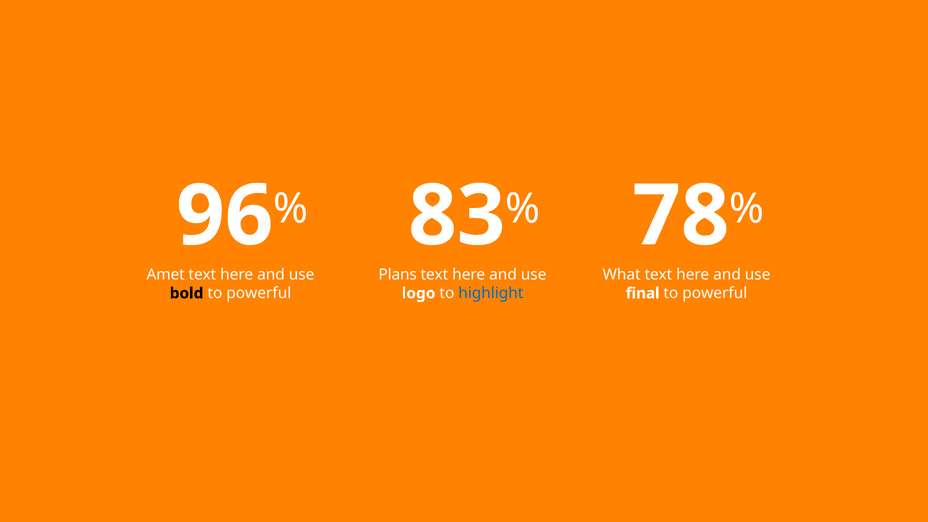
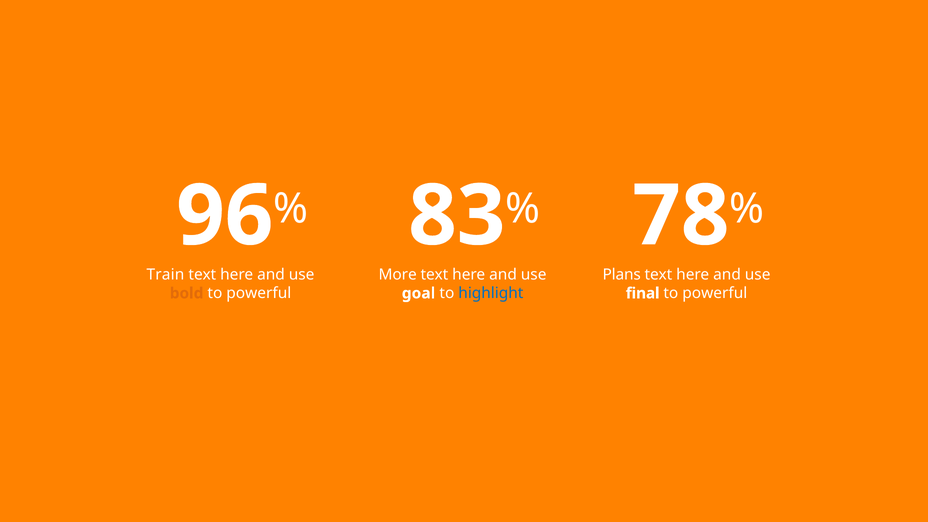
Amet: Amet -> Train
Plans: Plans -> More
What: What -> Plans
bold colour: black -> orange
logo: logo -> goal
